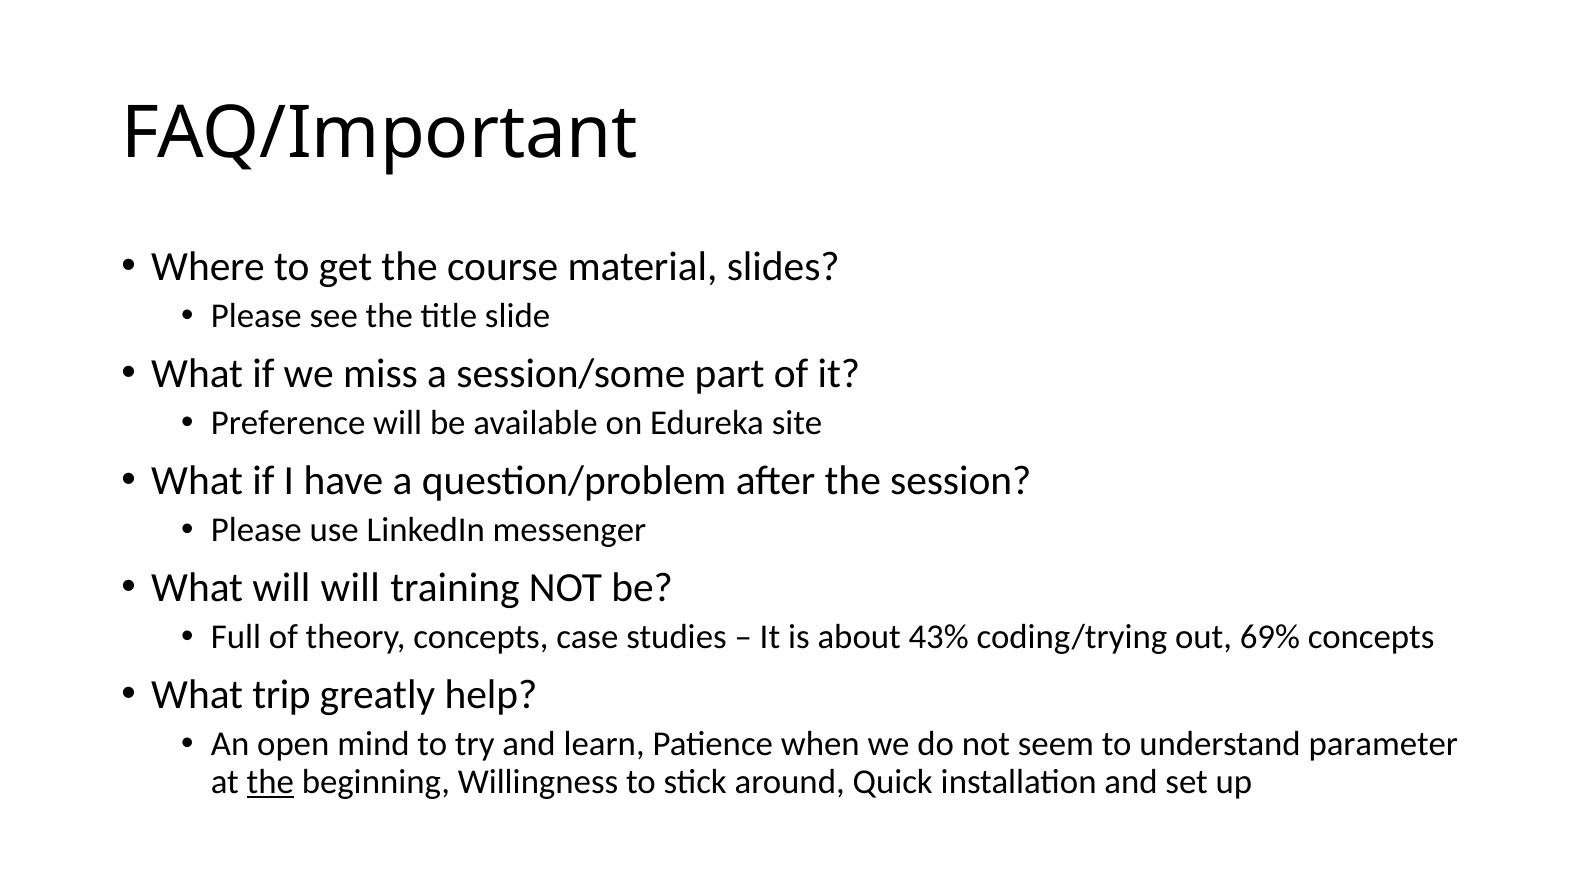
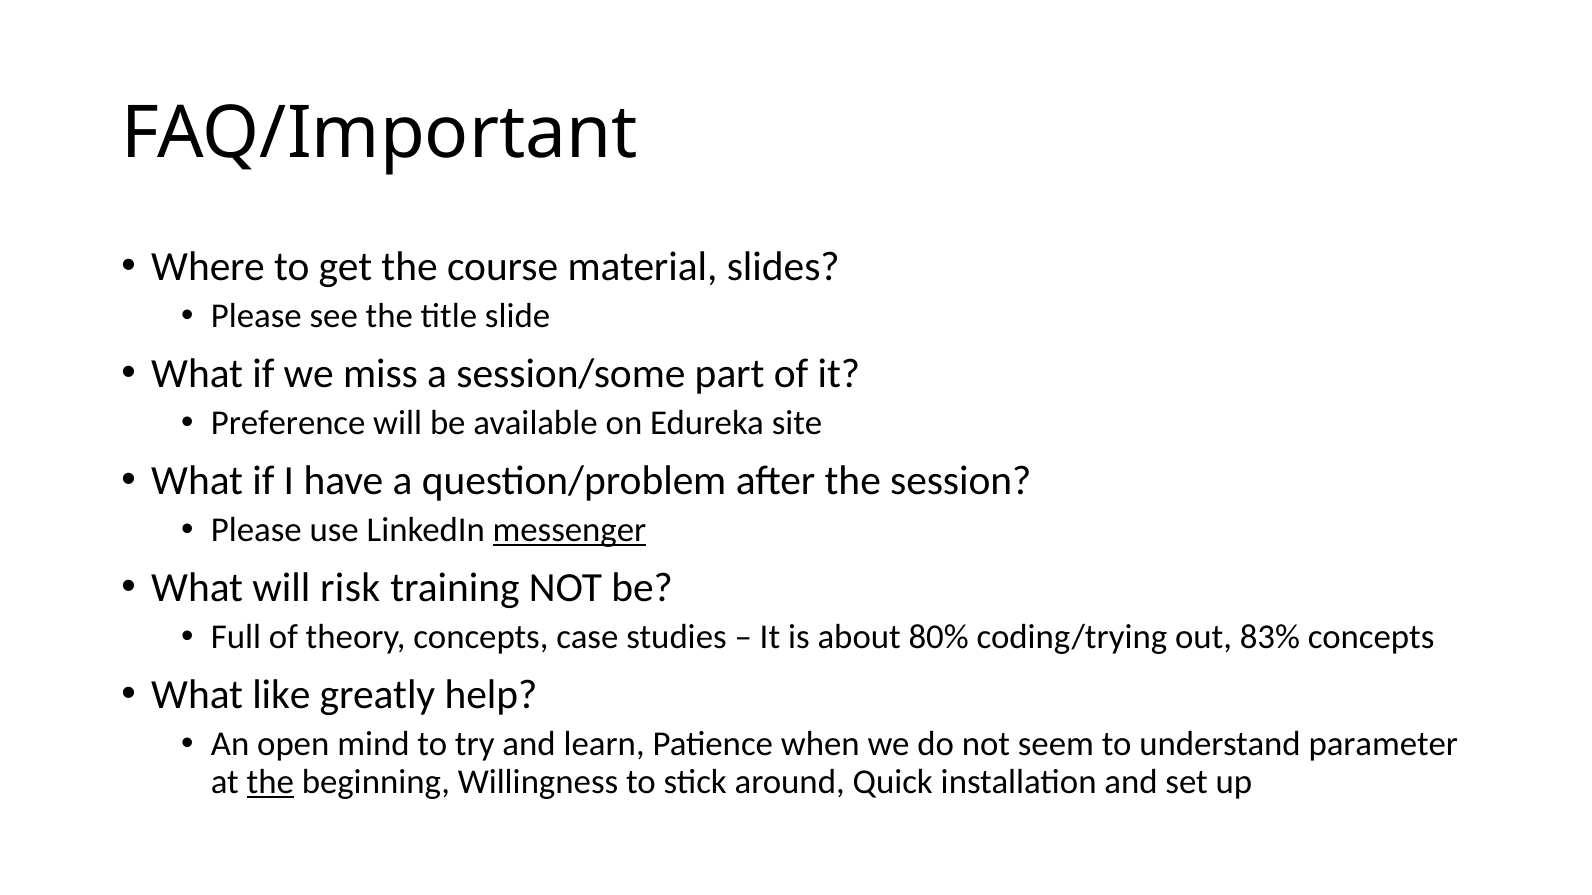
messenger underline: none -> present
will will: will -> risk
43%: 43% -> 80%
69%: 69% -> 83%
trip: trip -> like
